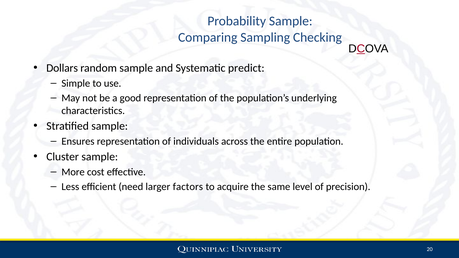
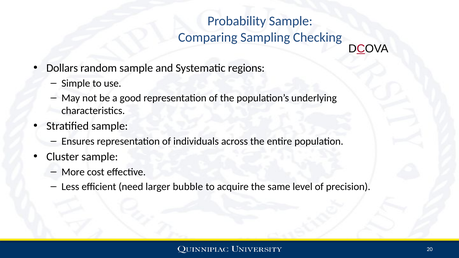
predict: predict -> regions
factors: factors -> bubble
